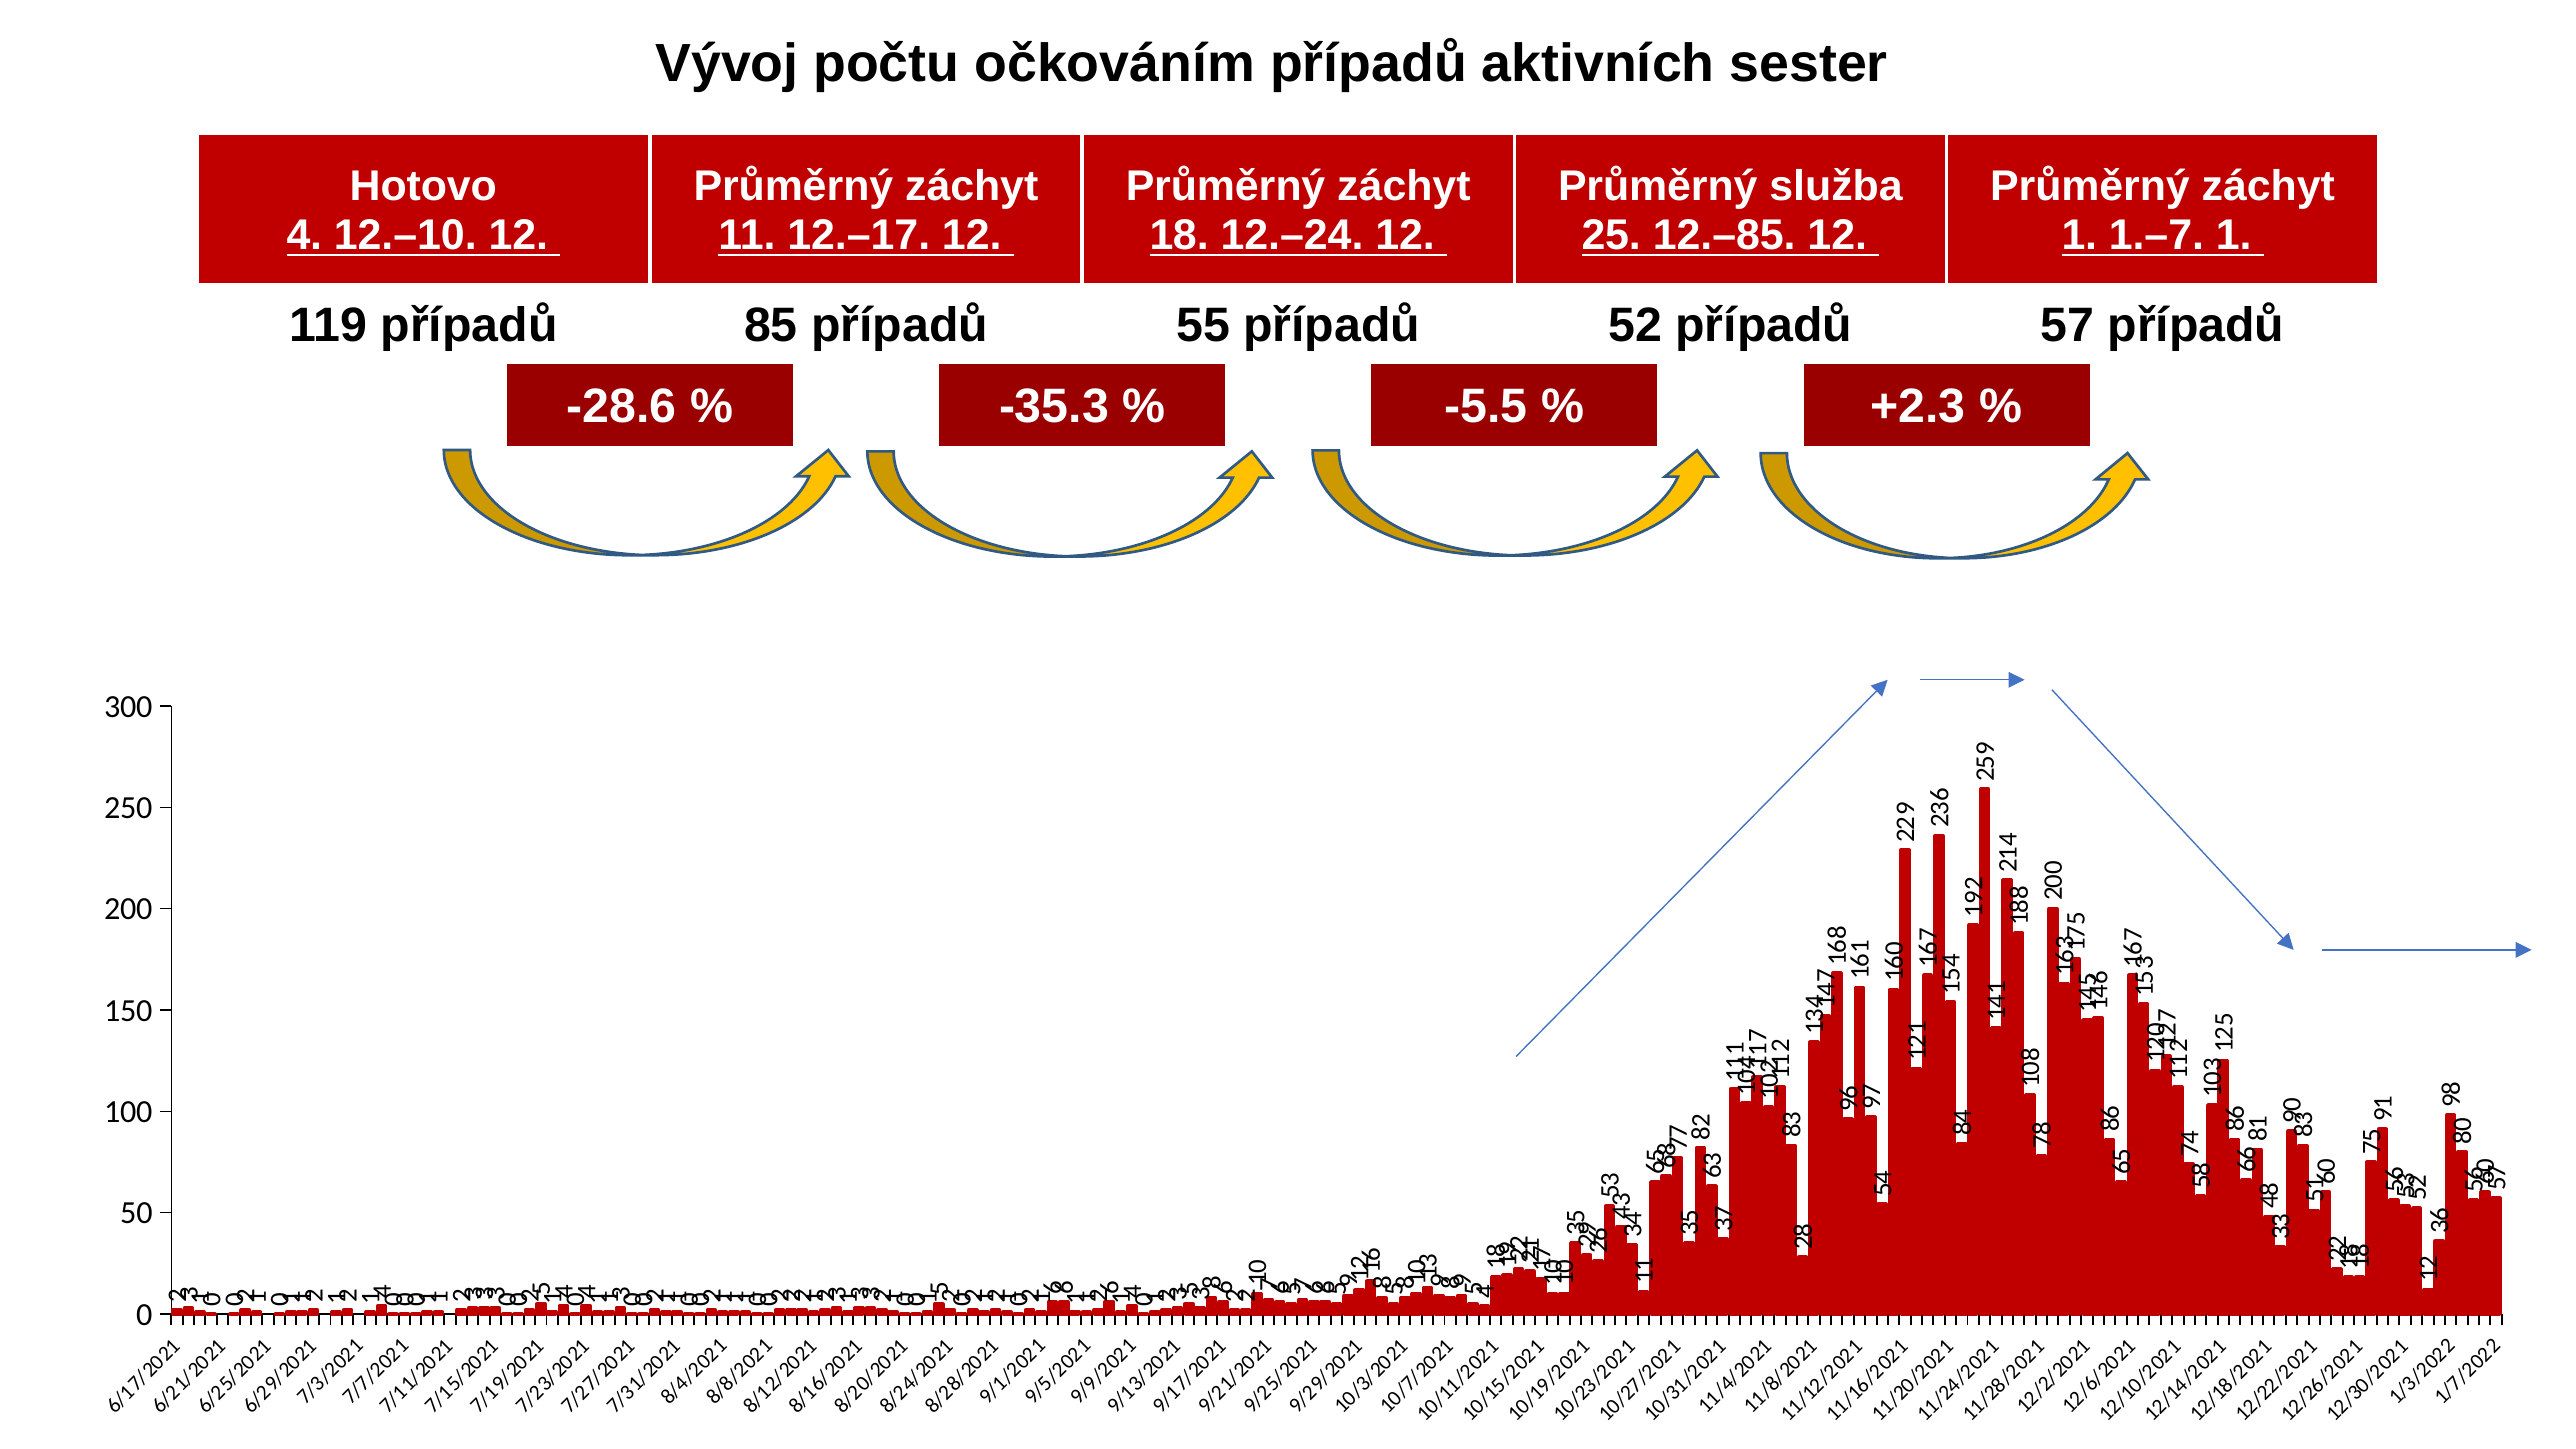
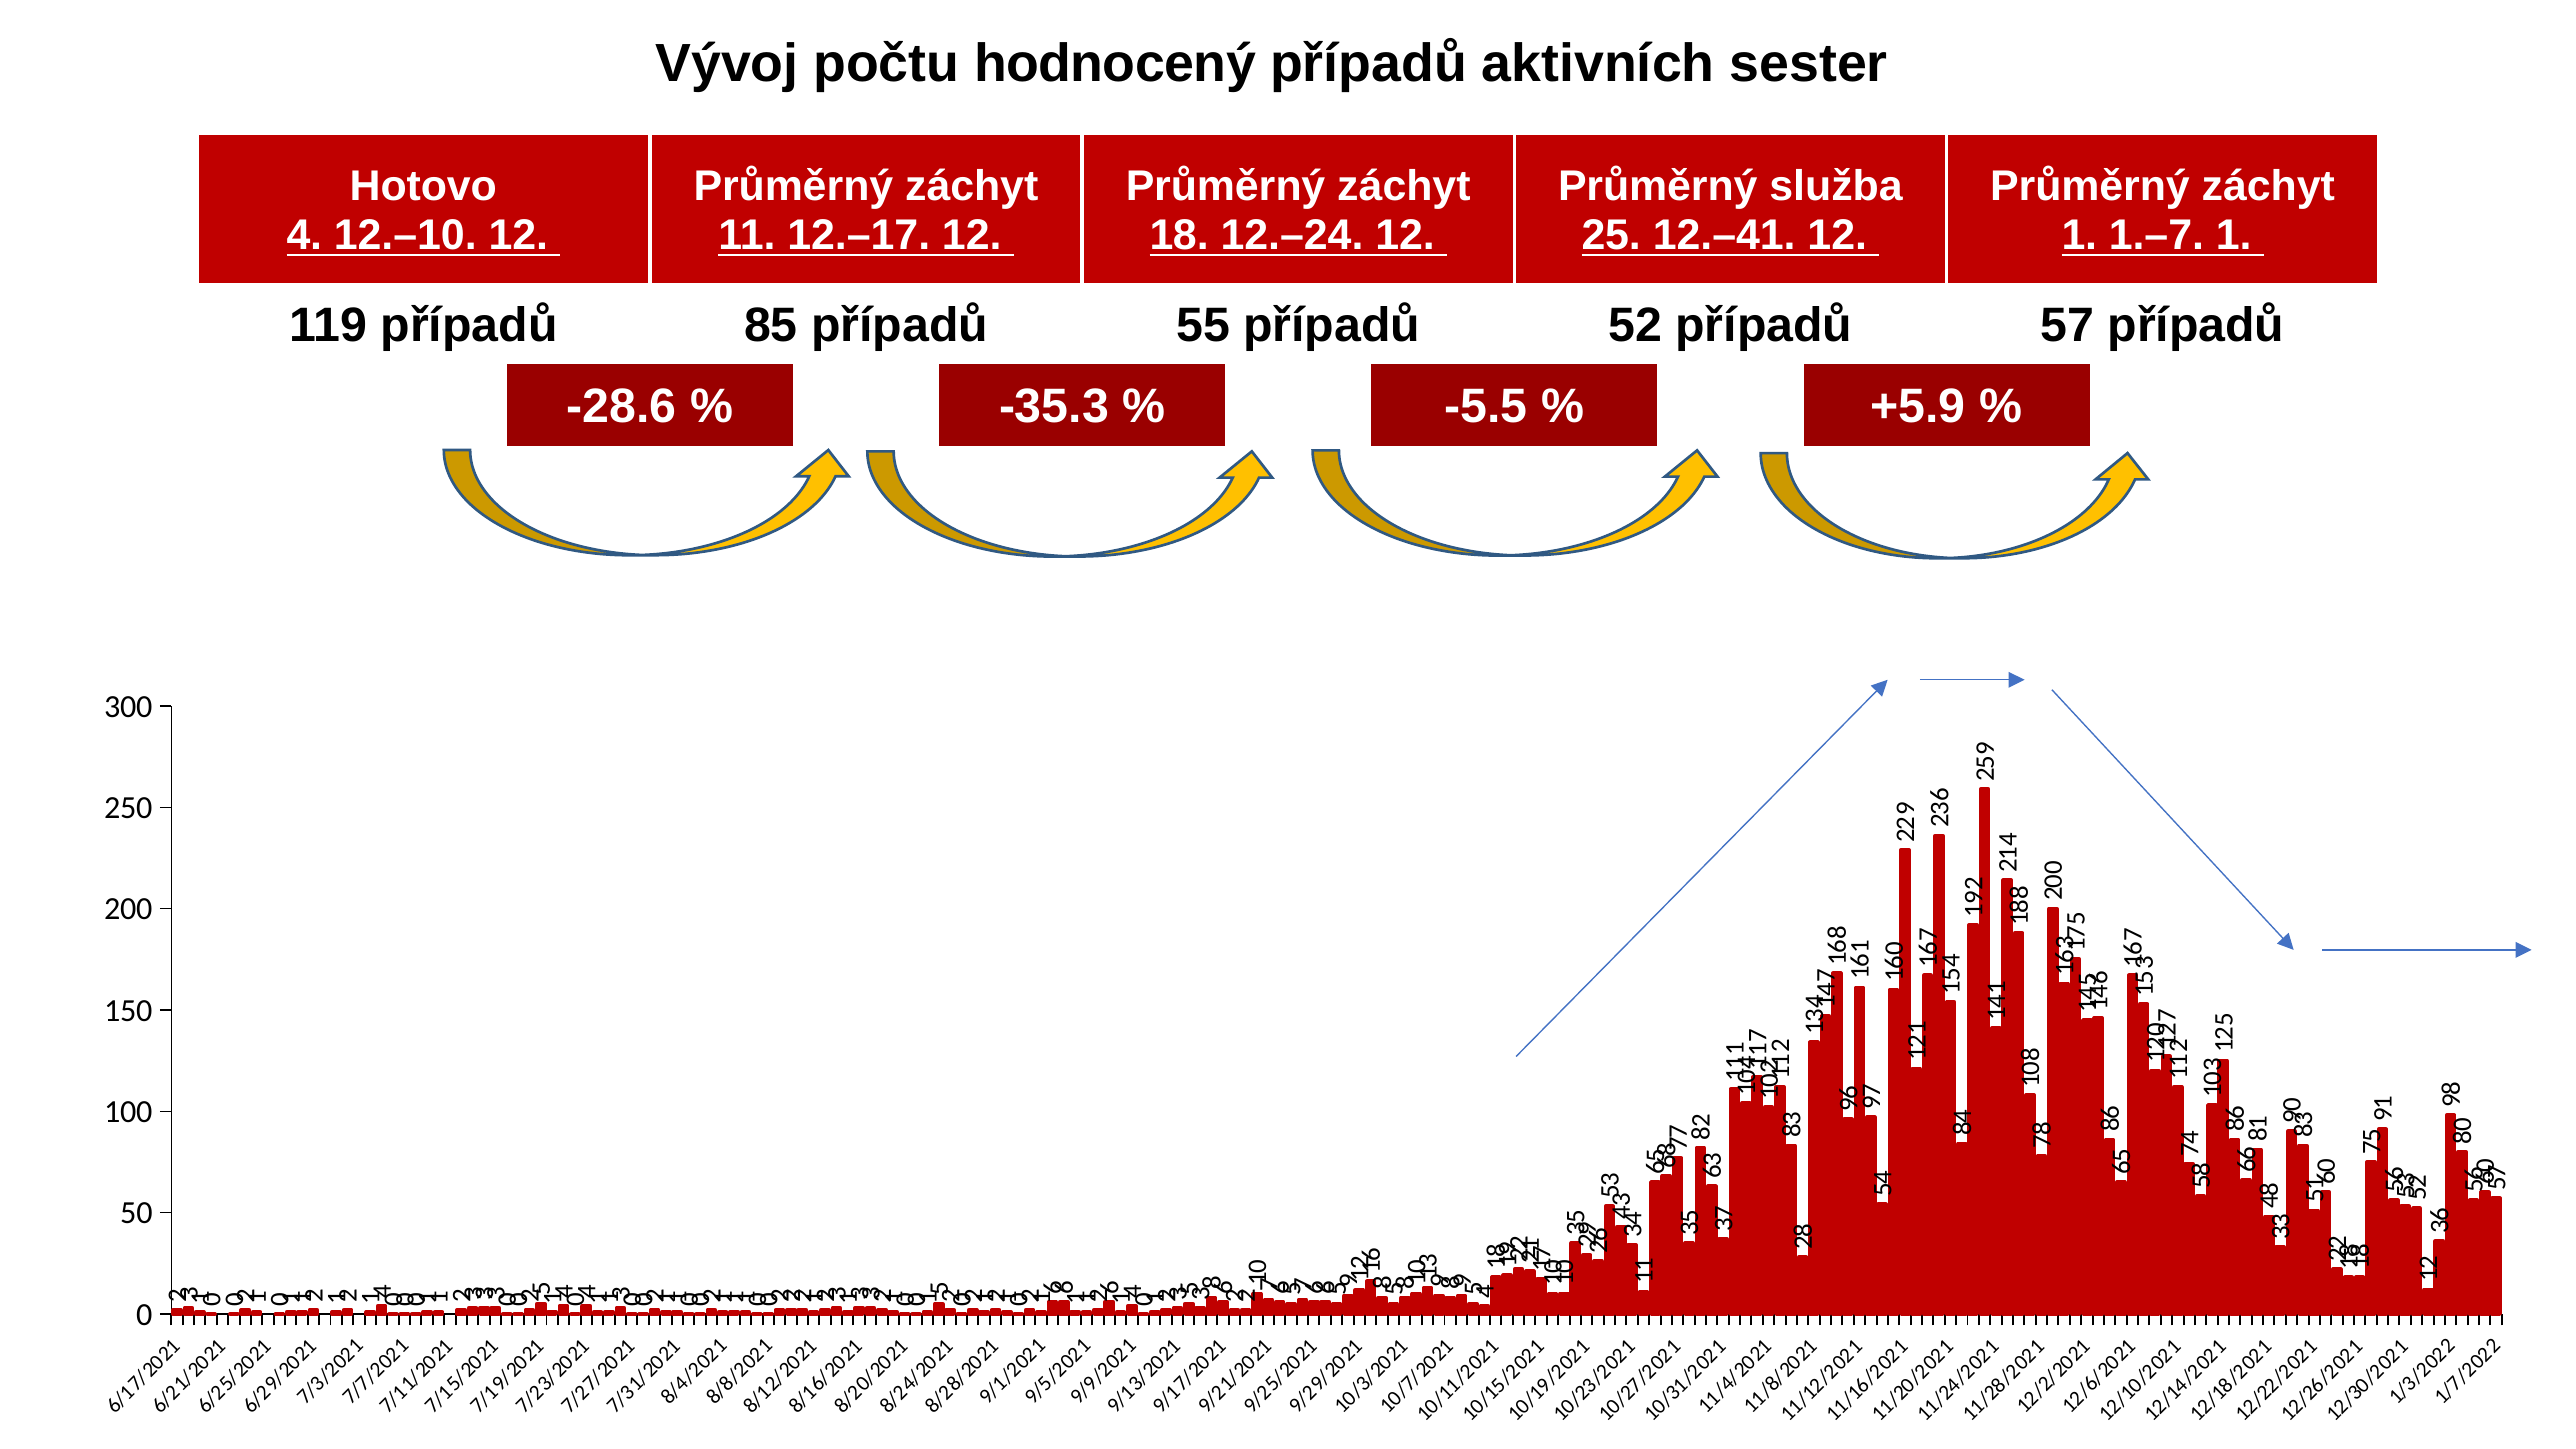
očkováním: očkováním -> hodnocený
12.–85: 12.–85 -> 12.–41
+2.3: +2.3 -> +5.9
